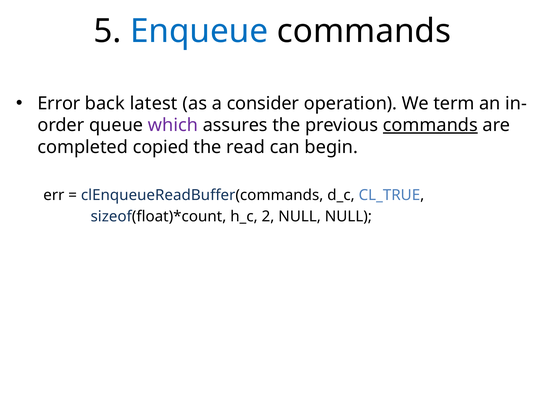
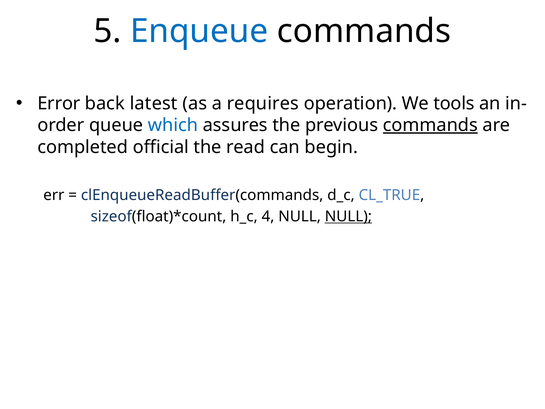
consider: consider -> requires
term: term -> tools
which colour: purple -> blue
copied: copied -> official
2: 2 -> 4
NULL at (348, 216) underline: none -> present
